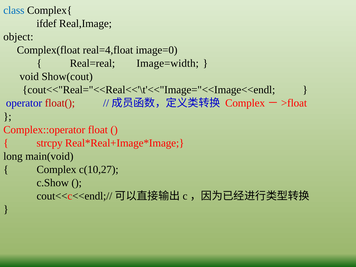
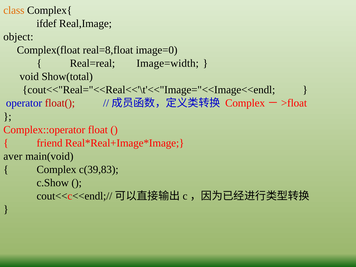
class colour: blue -> orange
real=4,float: real=4,float -> real=8,float
Show(cout: Show(cout -> Show(total
strcpy: strcpy -> friend
long: long -> aver
c(10,27: c(10,27 -> c(39,83
